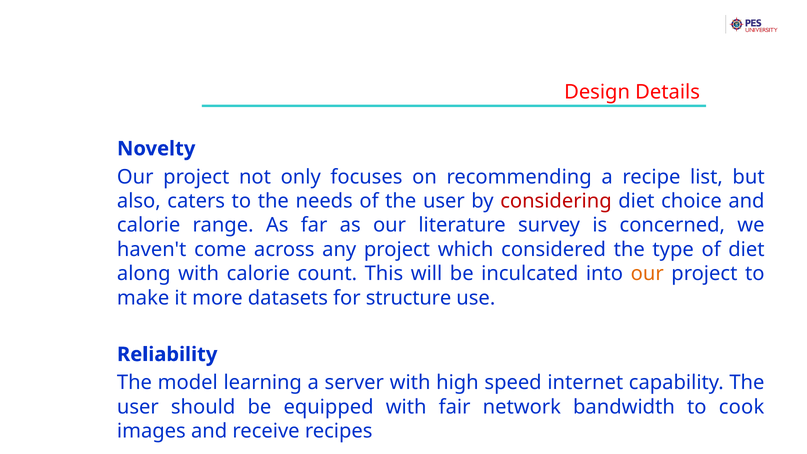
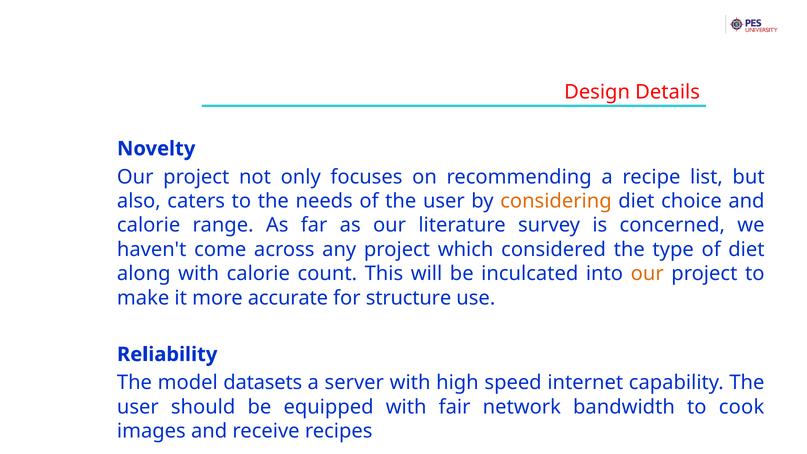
considering colour: red -> orange
datasets: datasets -> accurate
learning: learning -> datasets
